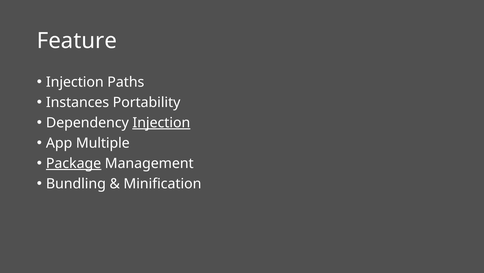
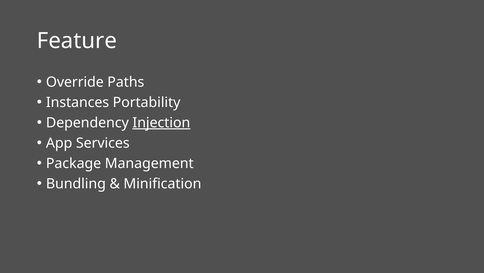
Injection at (75, 82): Injection -> Override
Multiple: Multiple -> Services
Package underline: present -> none
